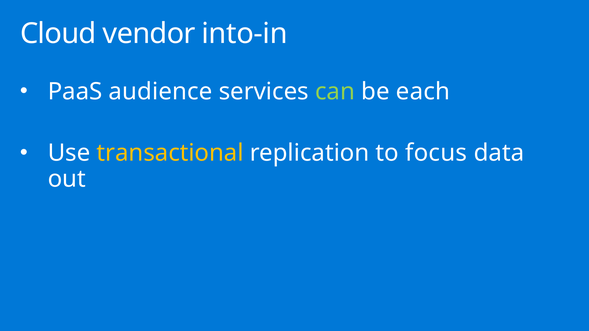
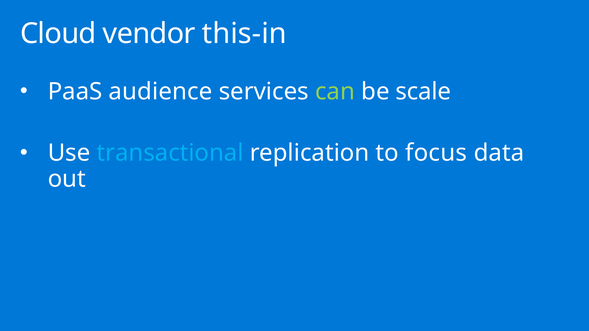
into-in: into-in -> this-in
each: each -> scale
transactional colour: yellow -> light blue
